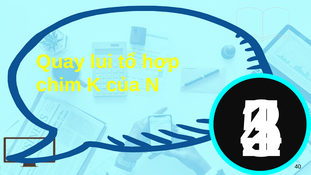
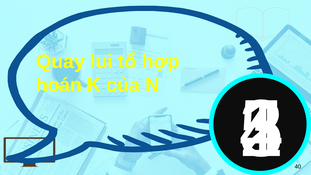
chim: chim -> hoán
